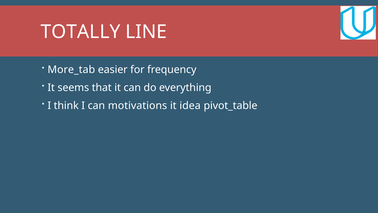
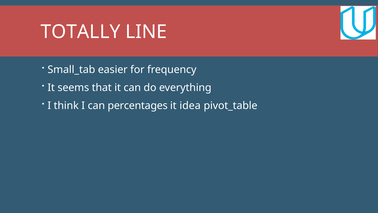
More_tab: More_tab -> Small_tab
motivations: motivations -> percentages
